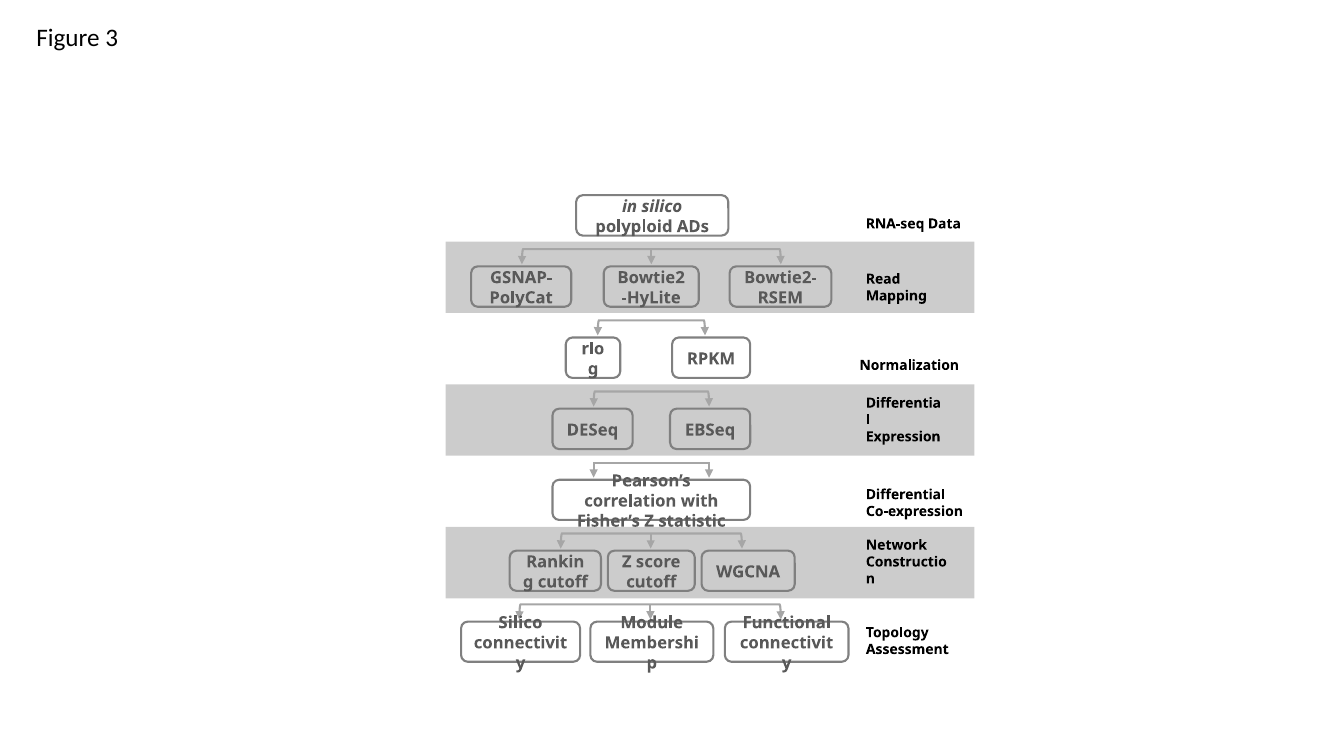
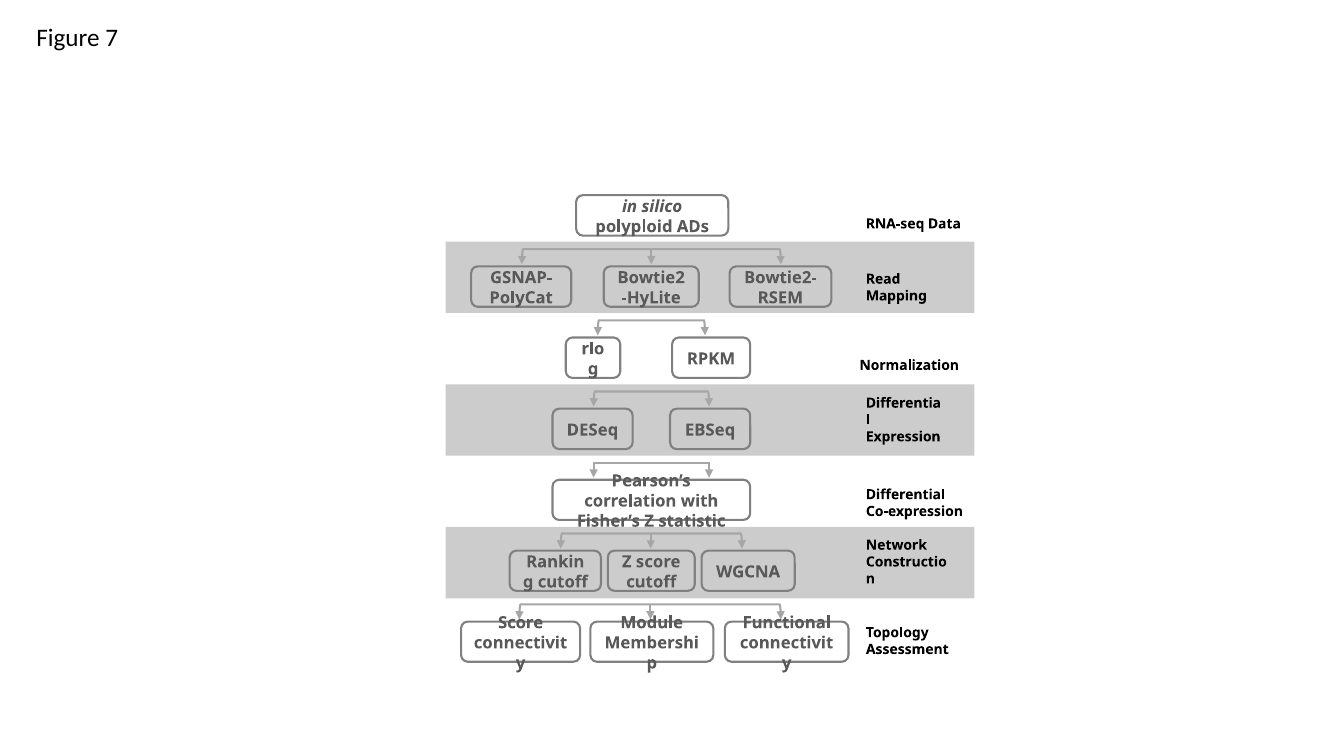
3: 3 -> 7
Silico at (520, 622): Silico -> Score
